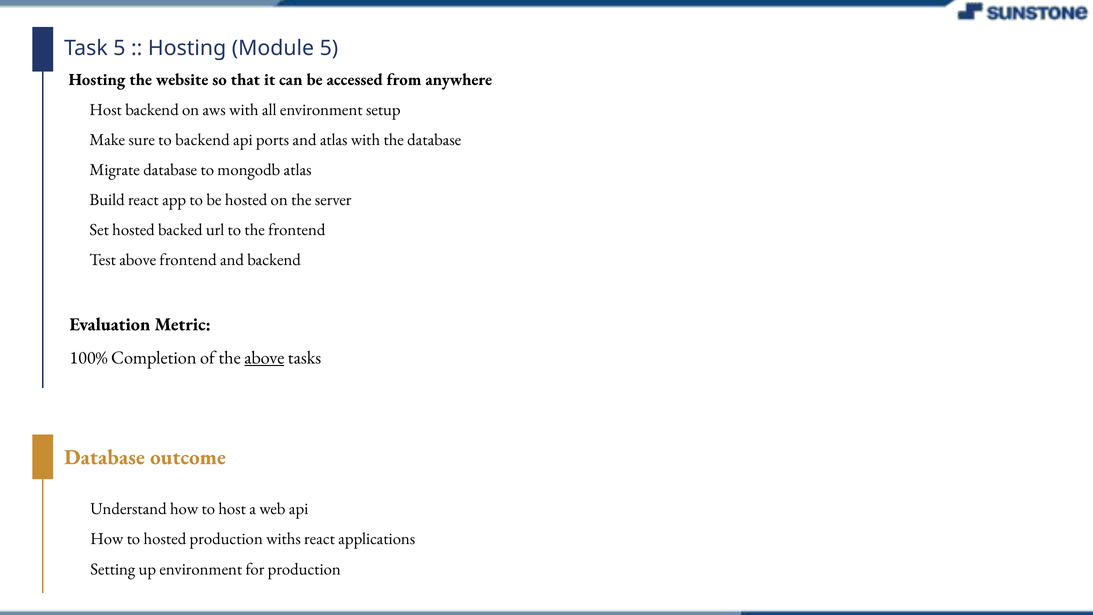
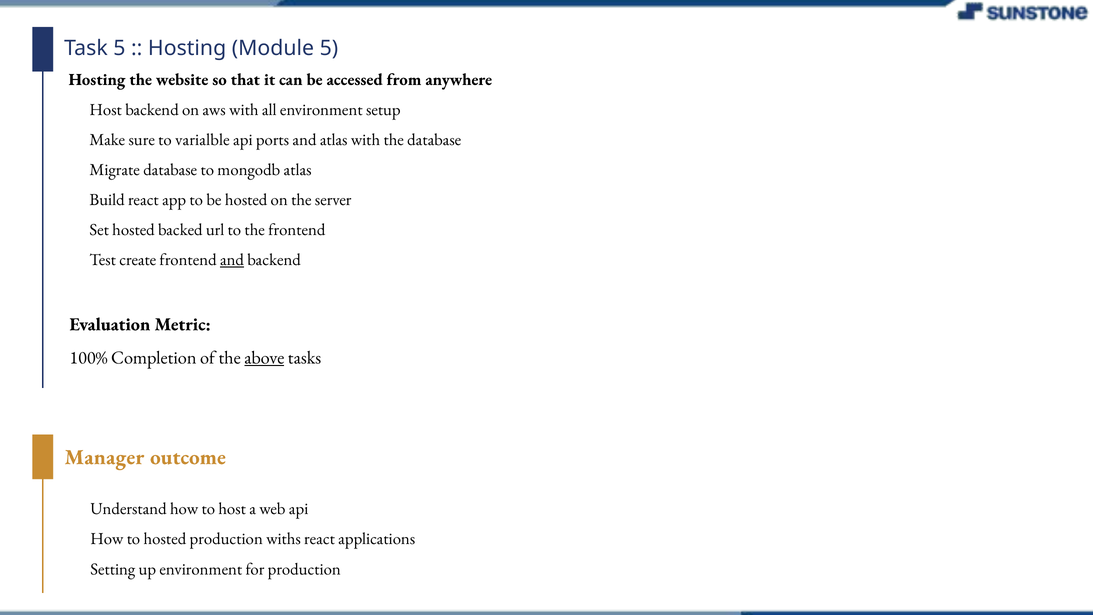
to backend: backend -> varialble
Test above: above -> create
and at (232, 260) underline: none -> present
Database at (105, 457): Database -> Manager
